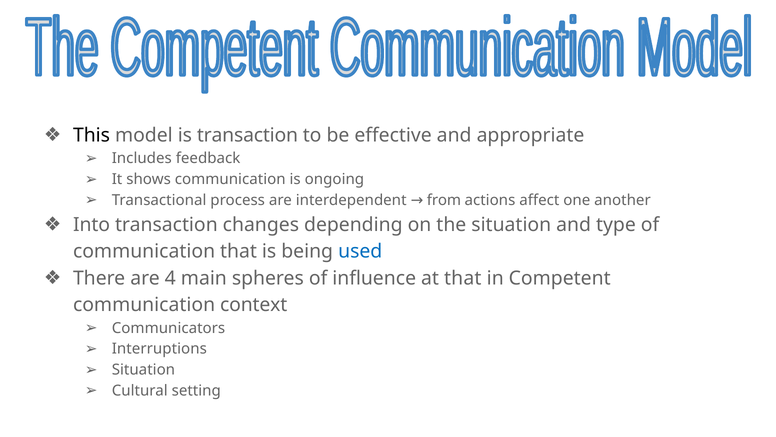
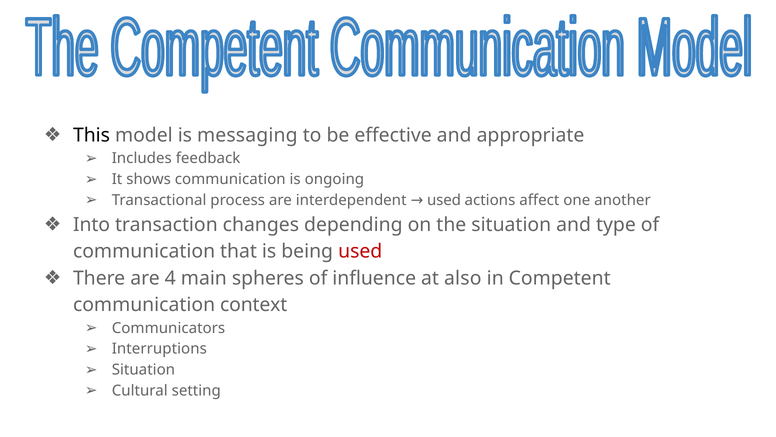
is transaction: transaction -> messaging
interdependent from: from -> used
used at (360, 251) colour: blue -> red
at that: that -> also
